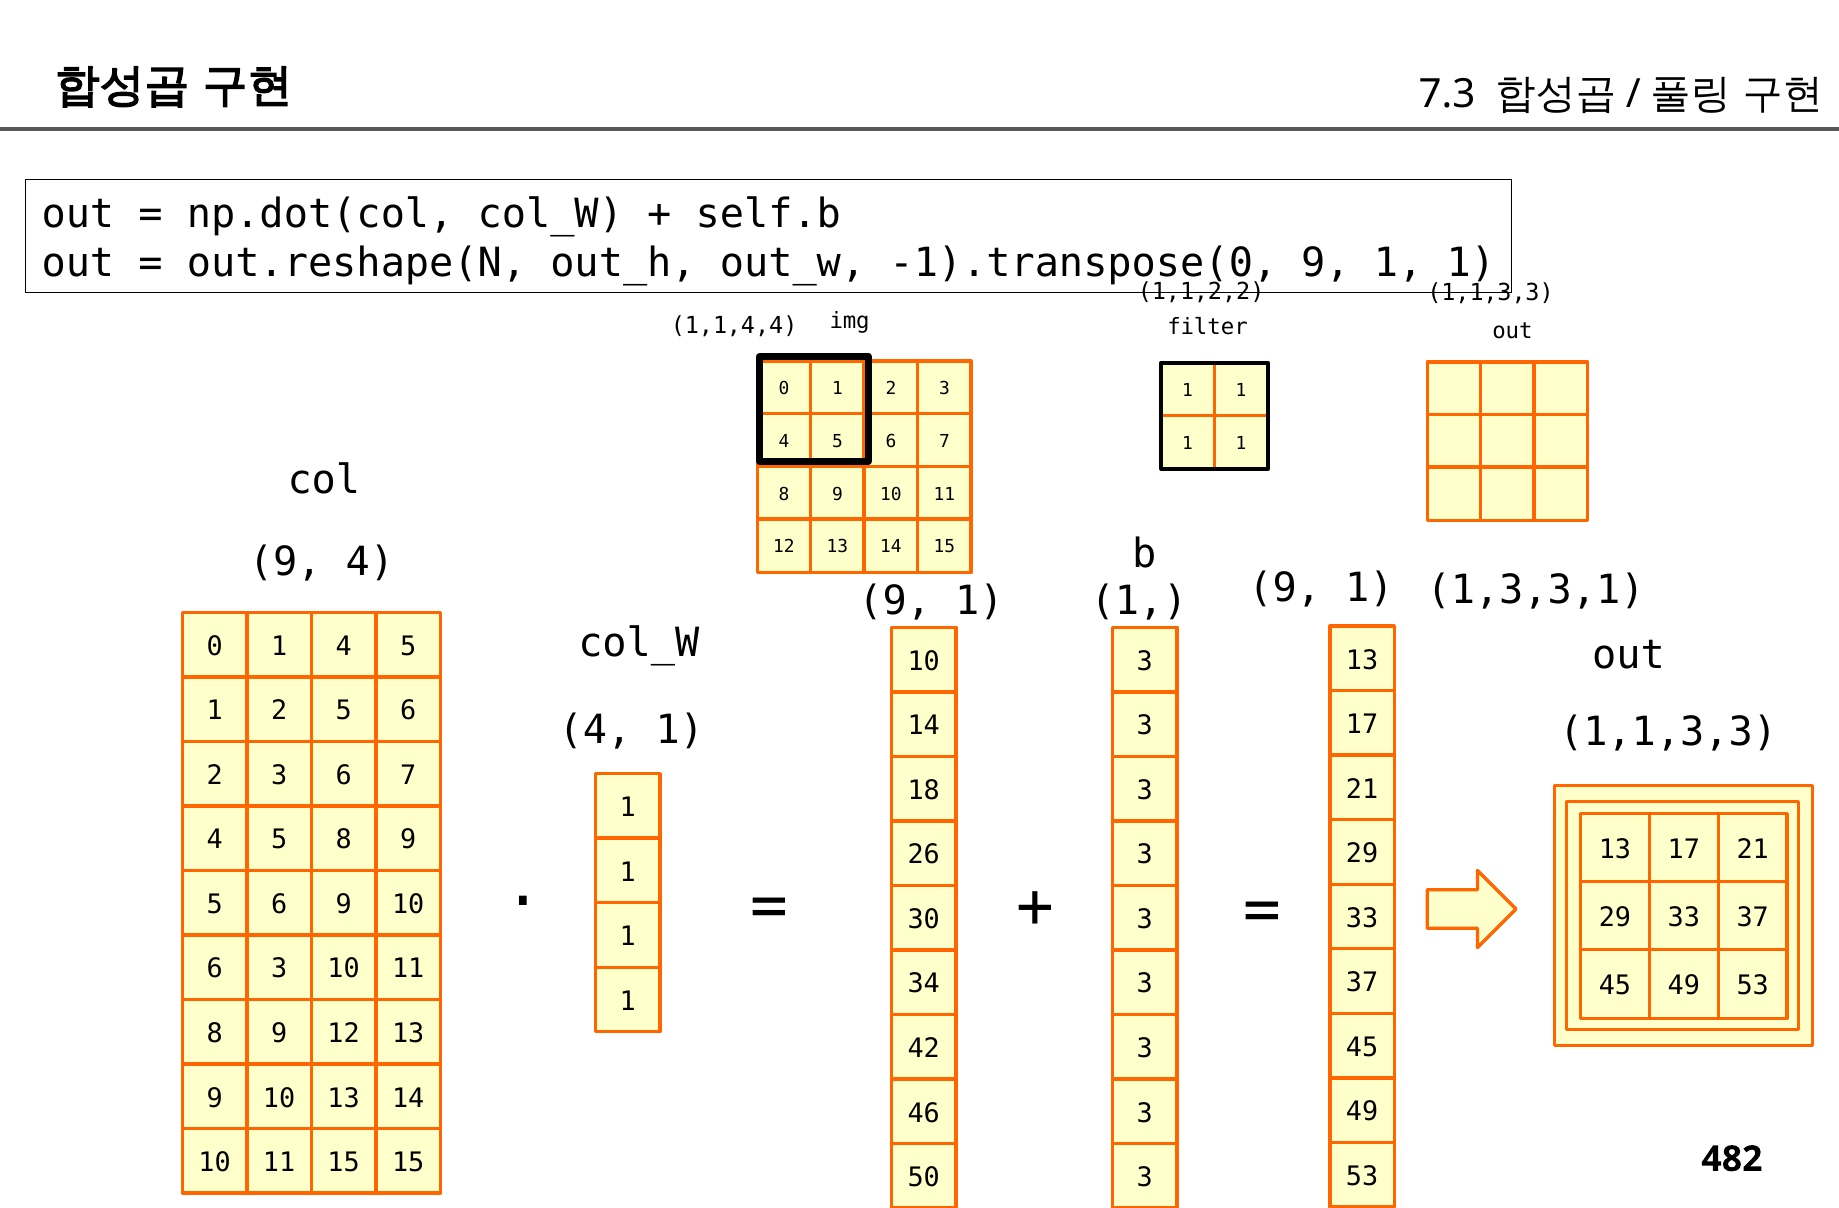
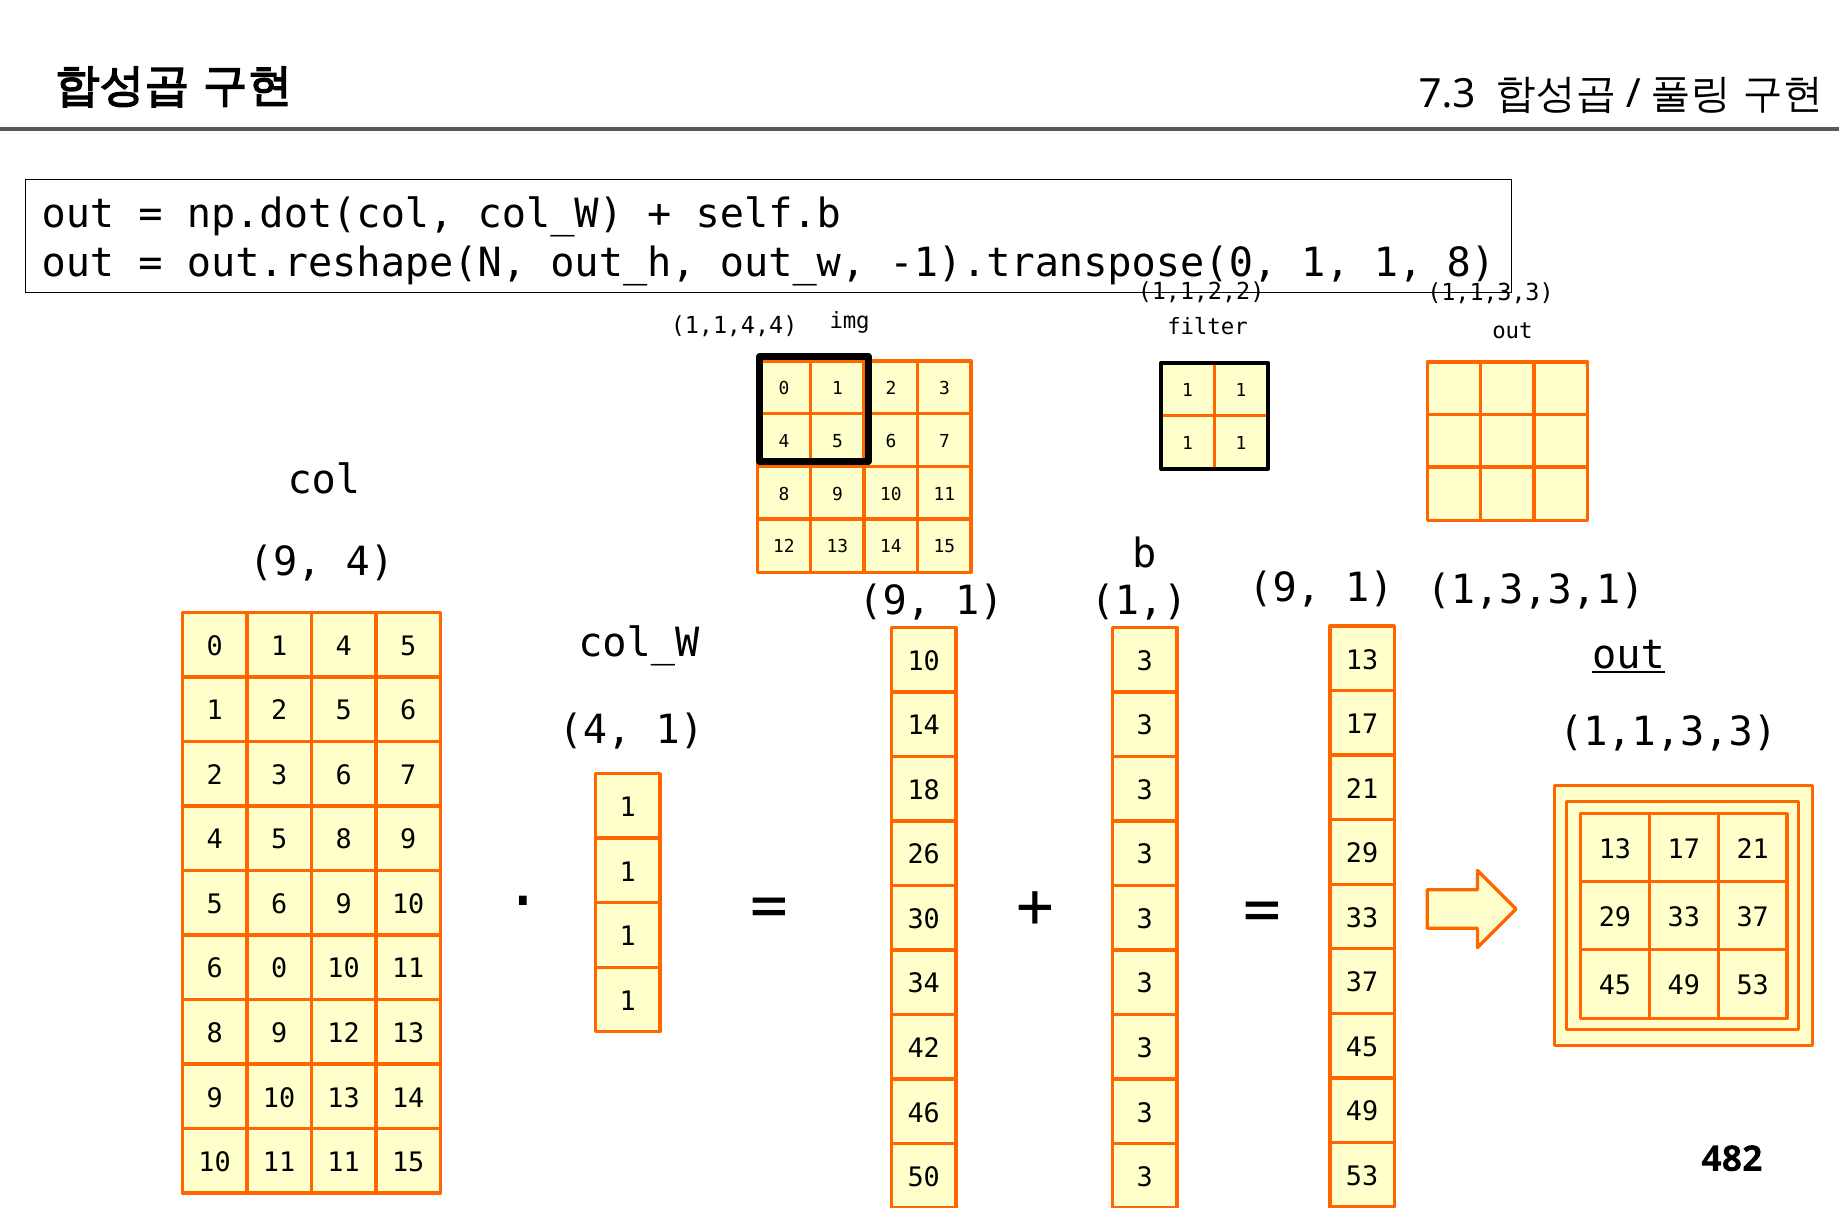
-1).transpose(0 9: 9 -> 1
1 at (1471, 263): 1 -> 8
out at (1628, 655) underline: none -> present
6 3: 3 -> 0
11 15: 15 -> 11
